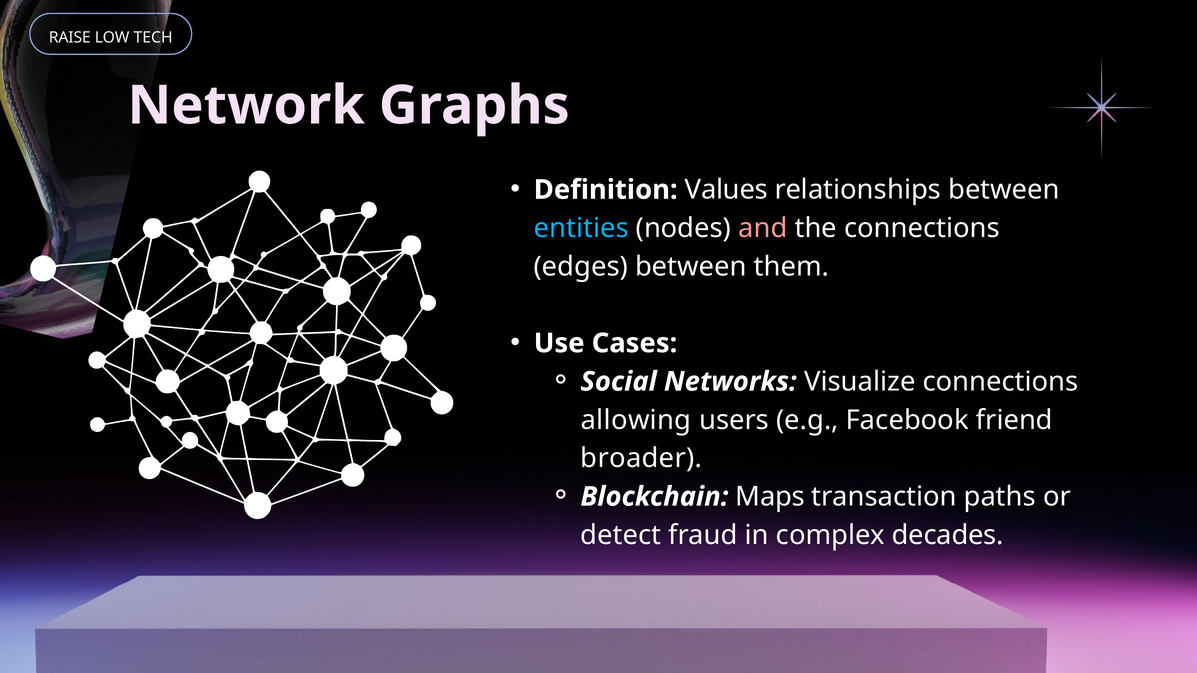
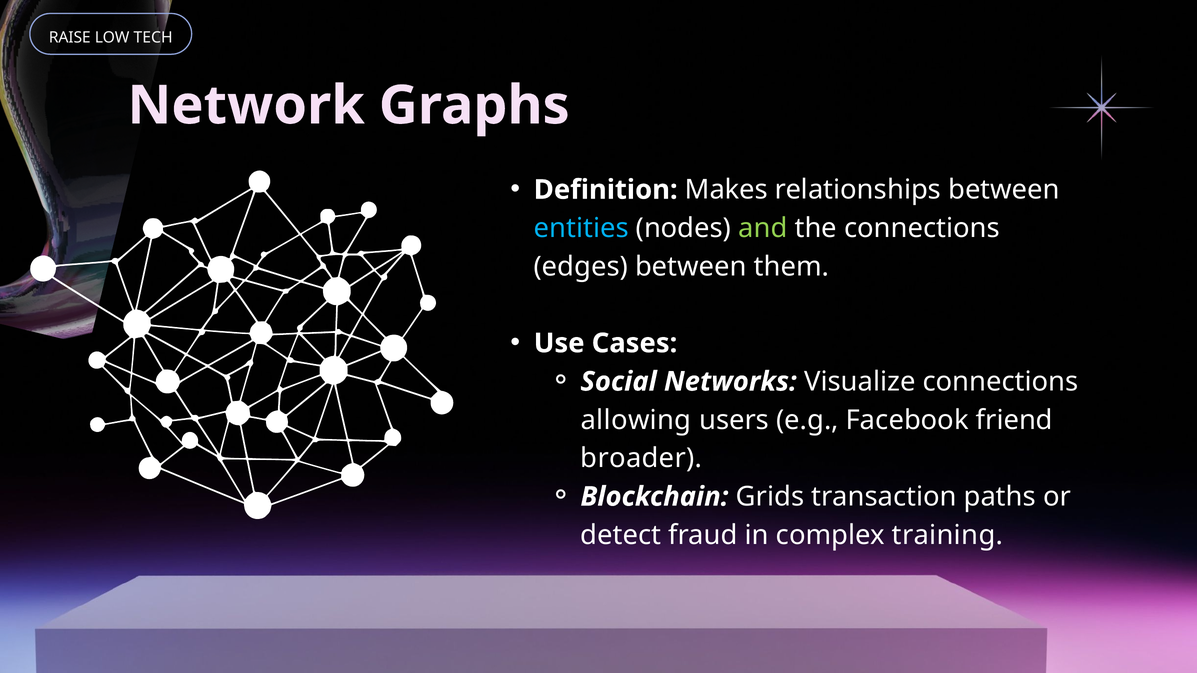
Values: Values -> Makes
and colour: pink -> light green
Maps: Maps -> Grids
decades: decades -> training
